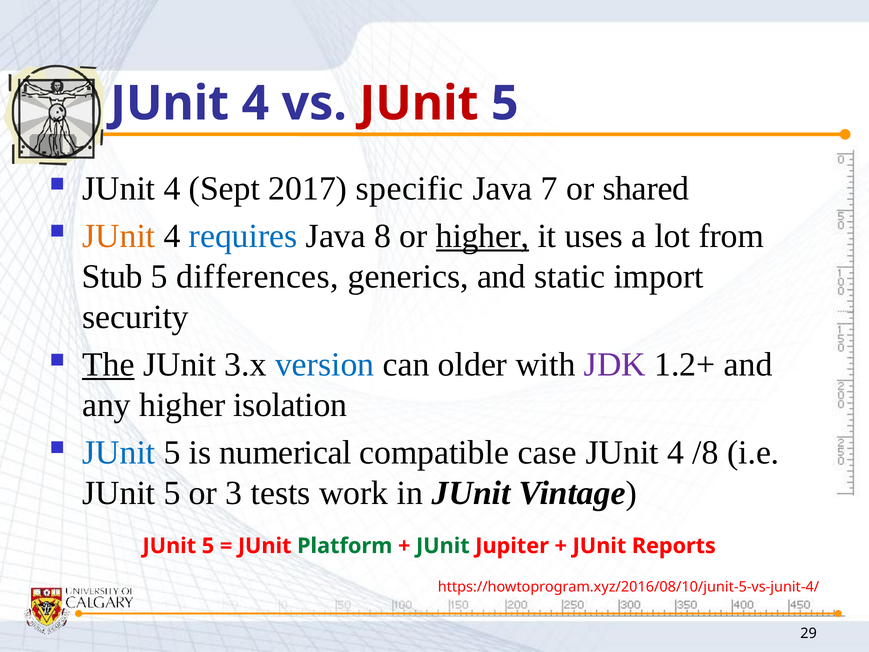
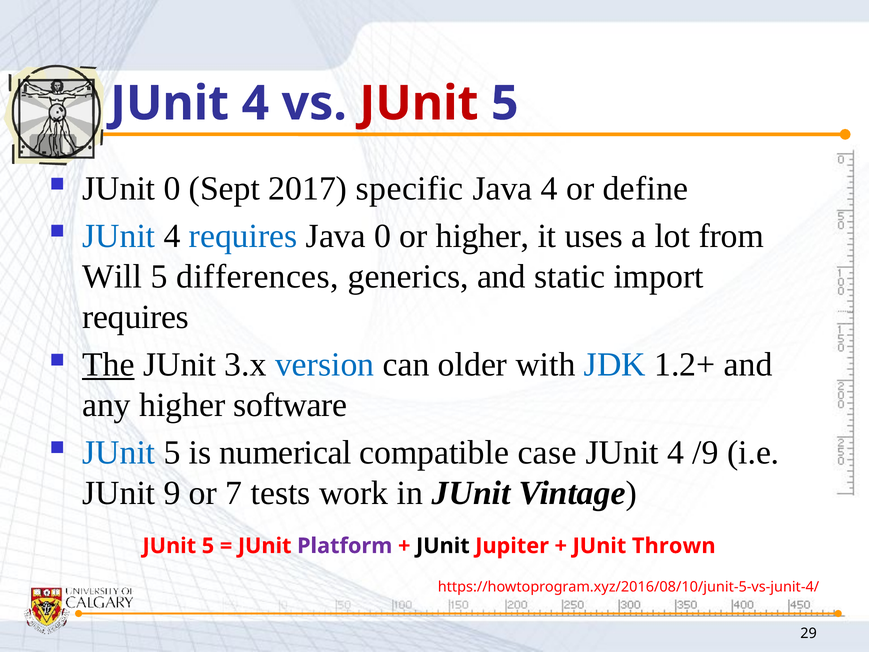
4 at (172, 189): 4 -> 0
Java 7: 7 -> 4
shared: shared -> define
JUnit at (119, 236) colour: orange -> blue
Java 8: 8 -> 0
higher at (483, 236) underline: present -> none
Stub: Stub -> Will
security at (136, 317): security -> requires
JDK colour: purple -> blue
isolation: isolation -> software
/8: /8 -> /9
5 at (172, 493): 5 -> 9
3: 3 -> 7
Platform colour: green -> purple
JUnit at (443, 546) colour: green -> black
Reports: Reports -> Thrown
